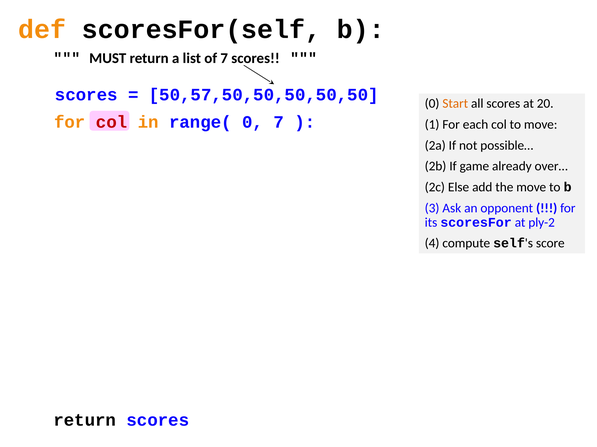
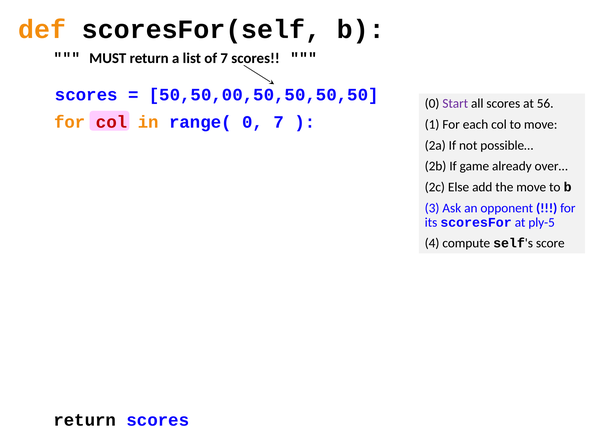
50,57,50,50,50,50,50: 50,57,50,50,50,50,50 -> 50,50,00,50,50,50,50
Start colour: orange -> purple
20: 20 -> 56
ply-2: ply-2 -> ply-5
